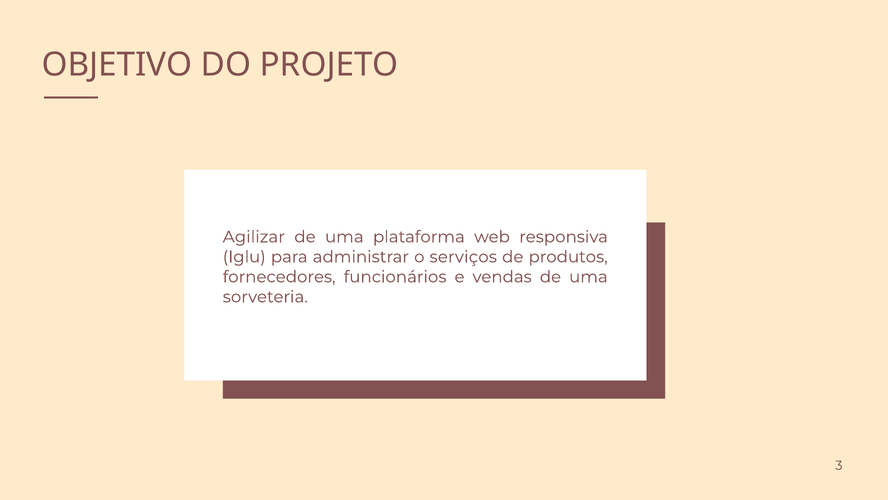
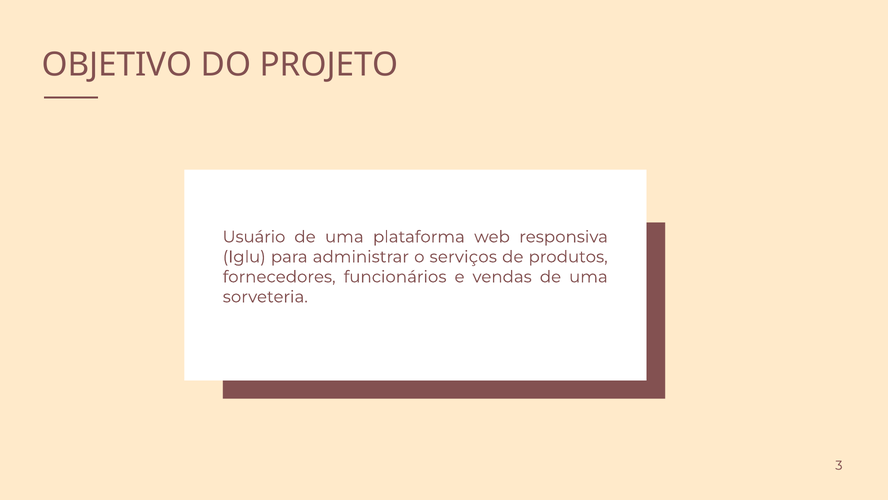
Agilizar: Agilizar -> Usuário
